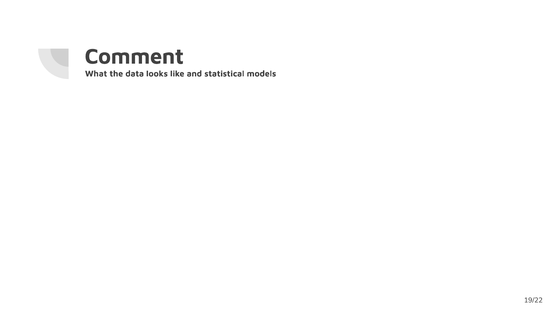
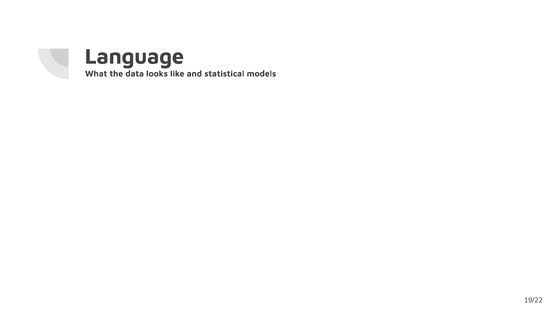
Comment: Comment -> Language
